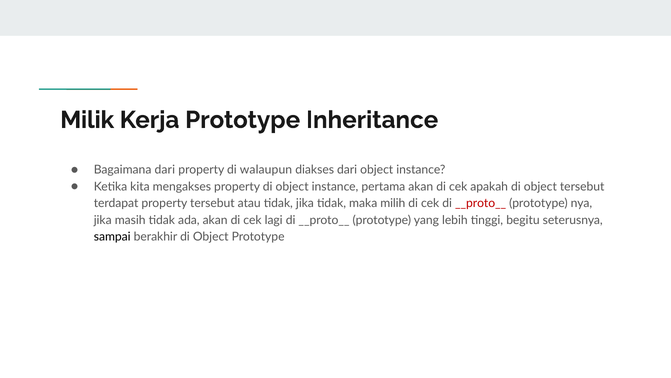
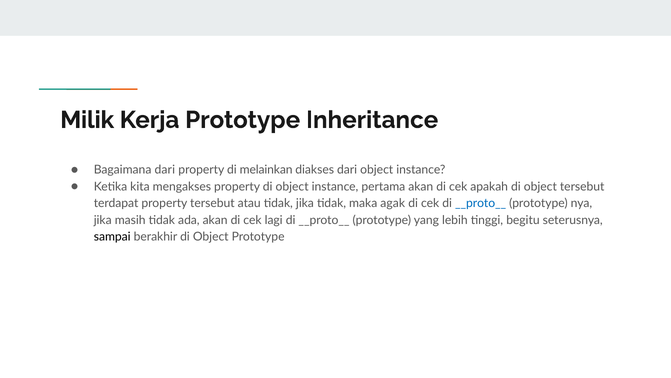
walaupun: walaupun -> melainkan
milih: milih -> agak
__proto__ at (481, 203) colour: red -> blue
